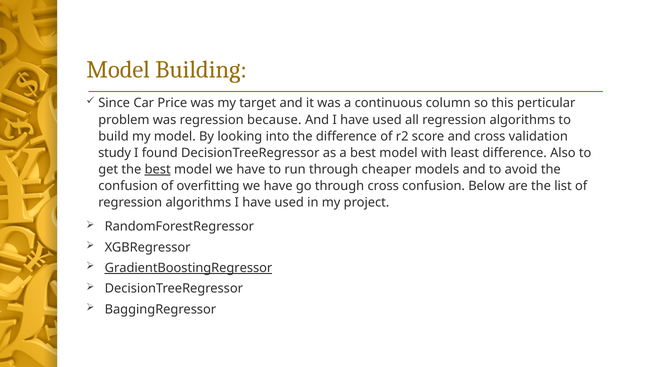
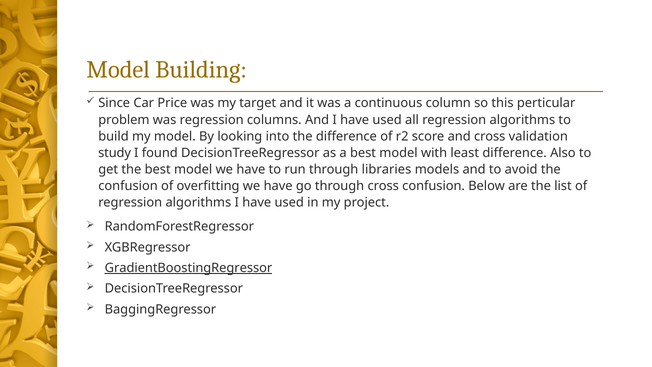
because: because -> columns
best at (158, 169) underline: present -> none
cheaper: cheaper -> libraries
